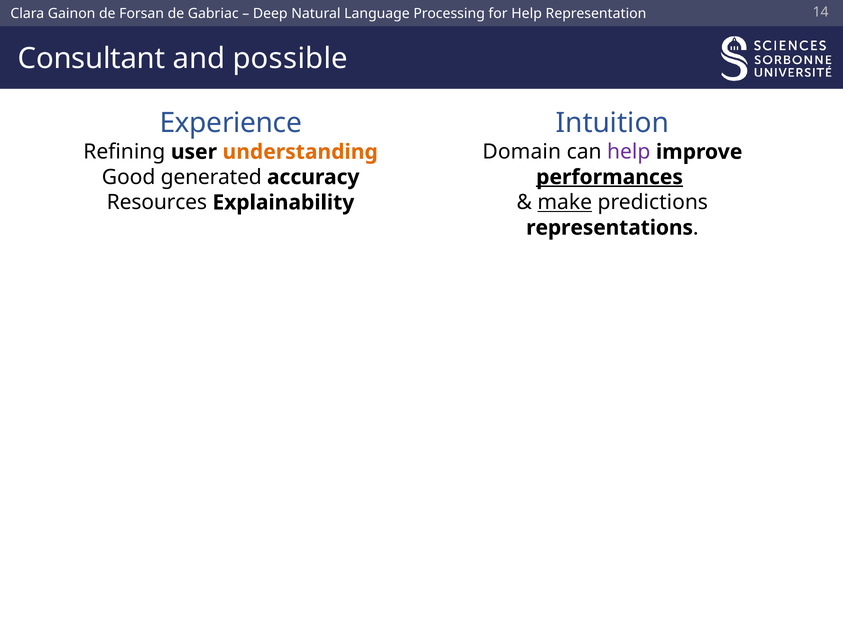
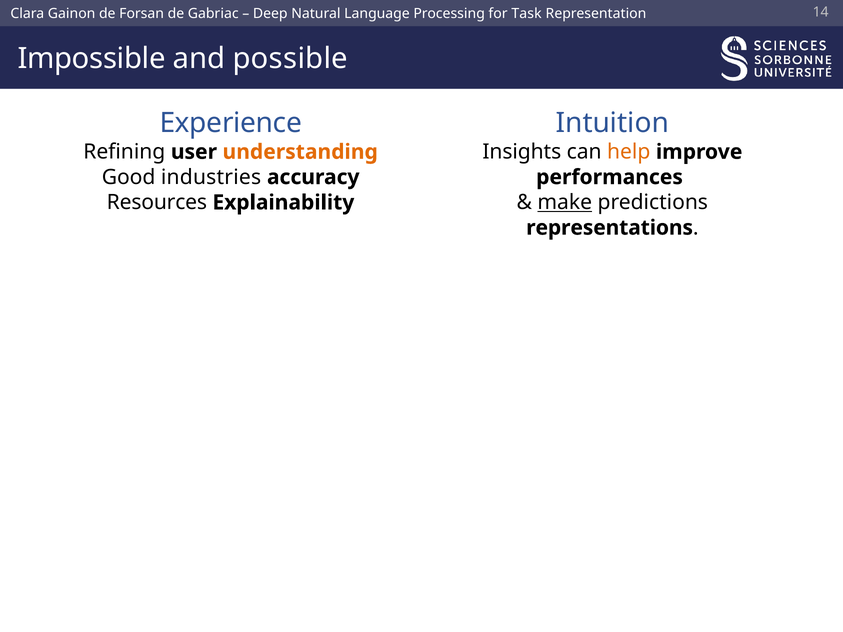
Help at (527, 14): Help -> Task
Consultant: Consultant -> Impossible
Domain: Domain -> Insights
help at (629, 152) colour: purple -> orange
generated: generated -> industries
performances underline: present -> none
